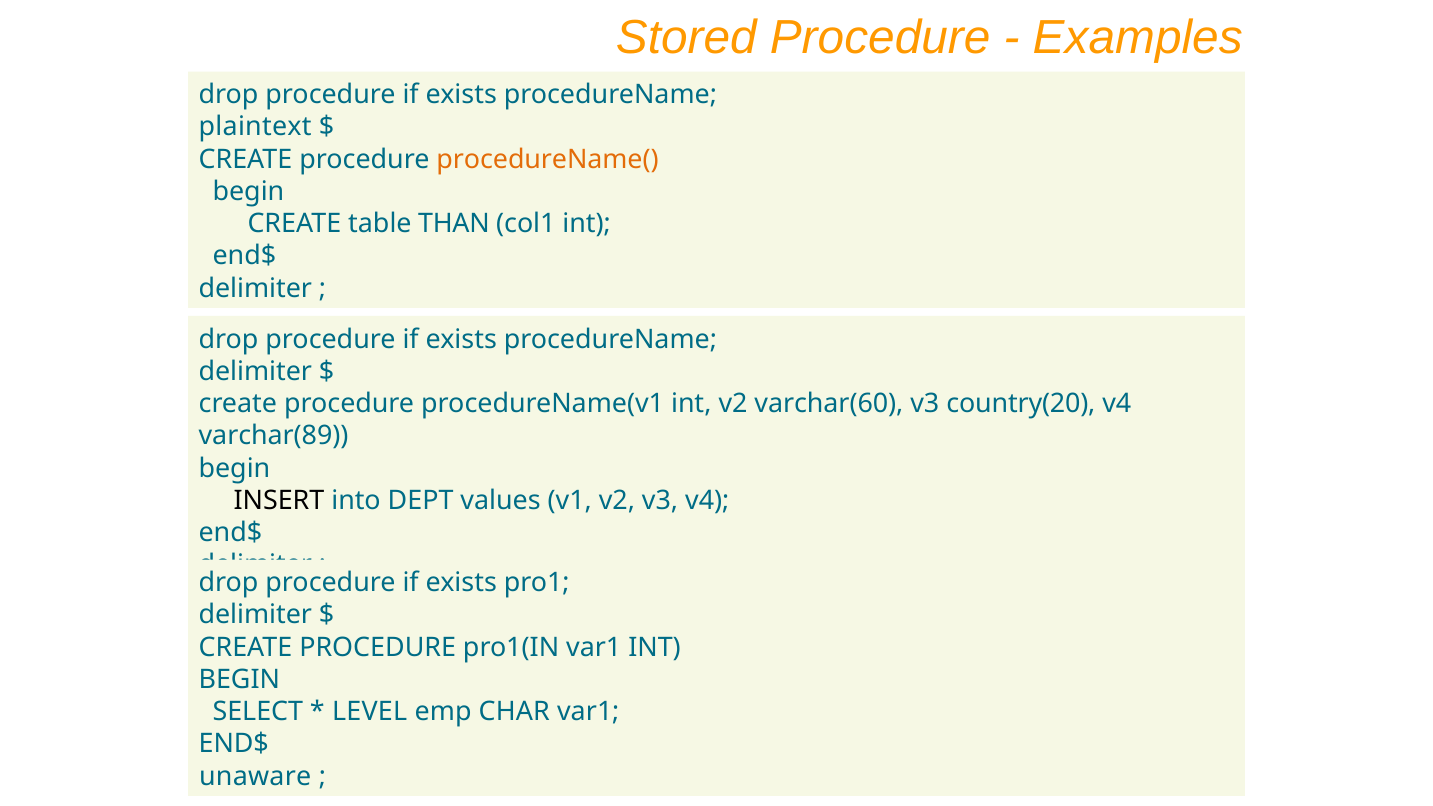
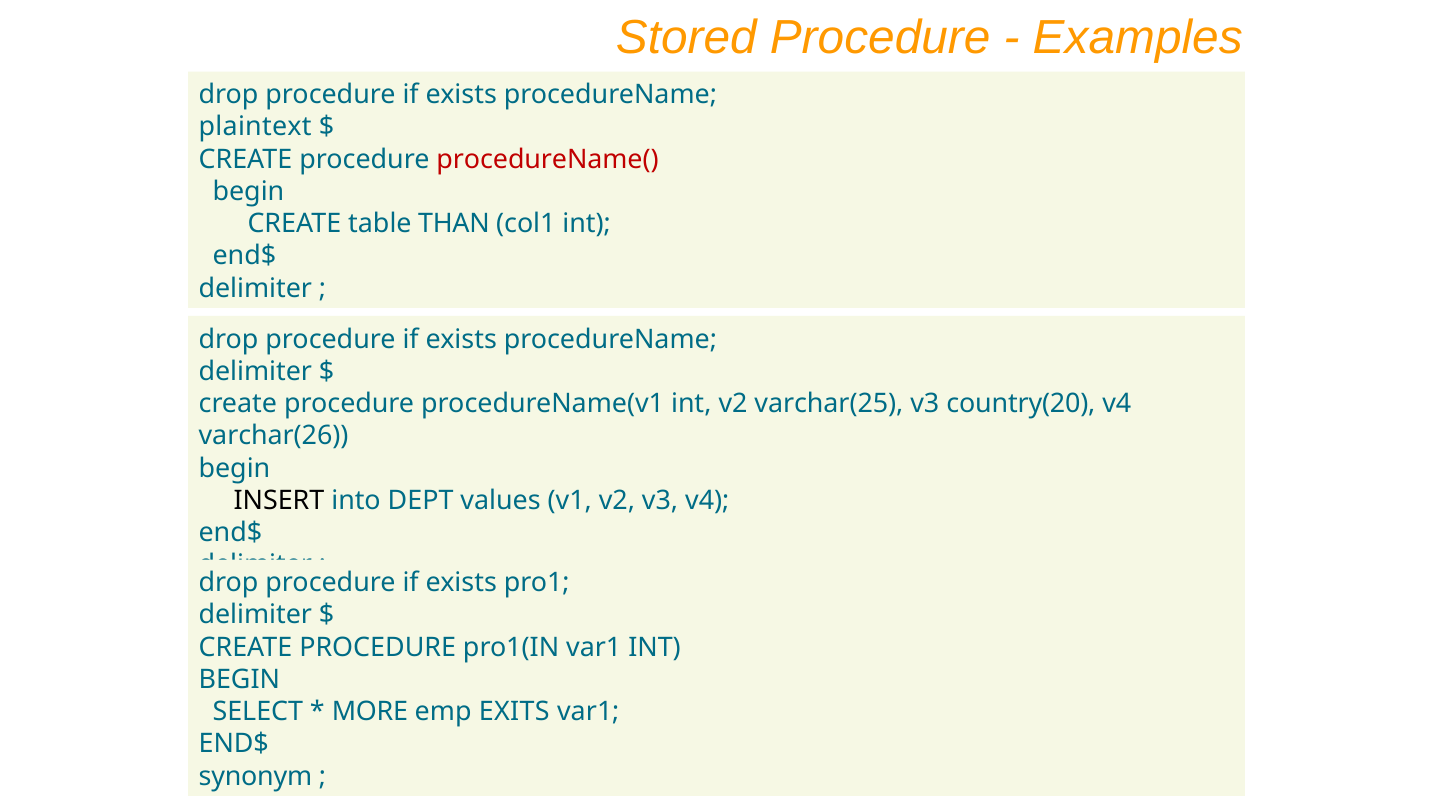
procedureName( colour: orange -> red
varchar(60: varchar(60 -> varchar(25
varchar(89: varchar(89 -> varchar(26
LEVEL: LEVEL -> MORE
CHAR: CHAR -> EXITS
unaware: unaware -> synonym
